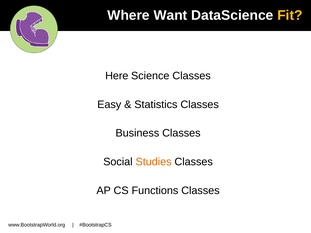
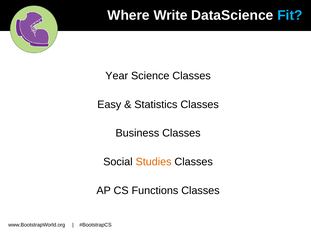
Want: Want -> Write
Fit colour: yellow -> light blue
Here: Here -> Year
